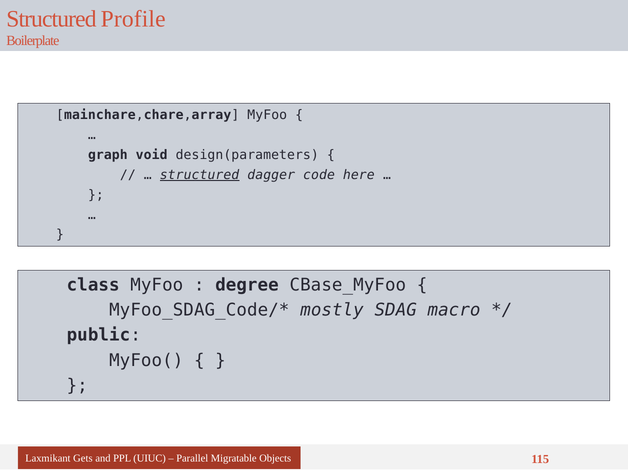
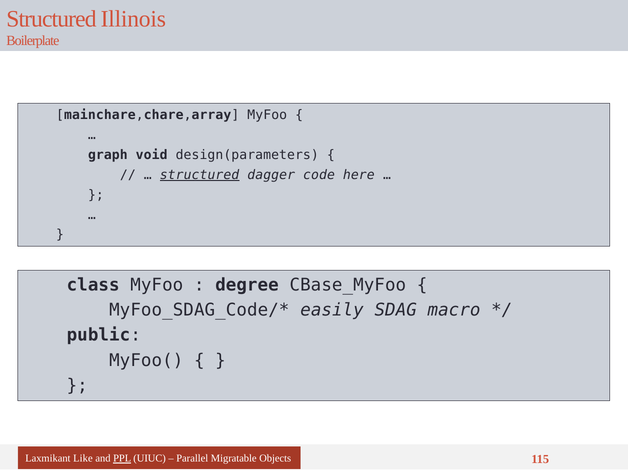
Profile: Profile -> Illinois
mostly: mostly -> easily
Gets: Gets -> Like
PPL underline: none -> present
